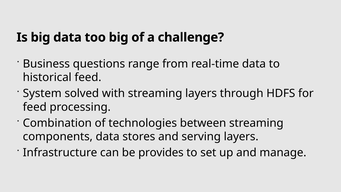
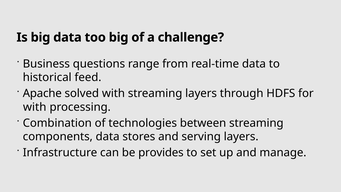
System: System -> Apache
feed at (35, 107): feed -> with
